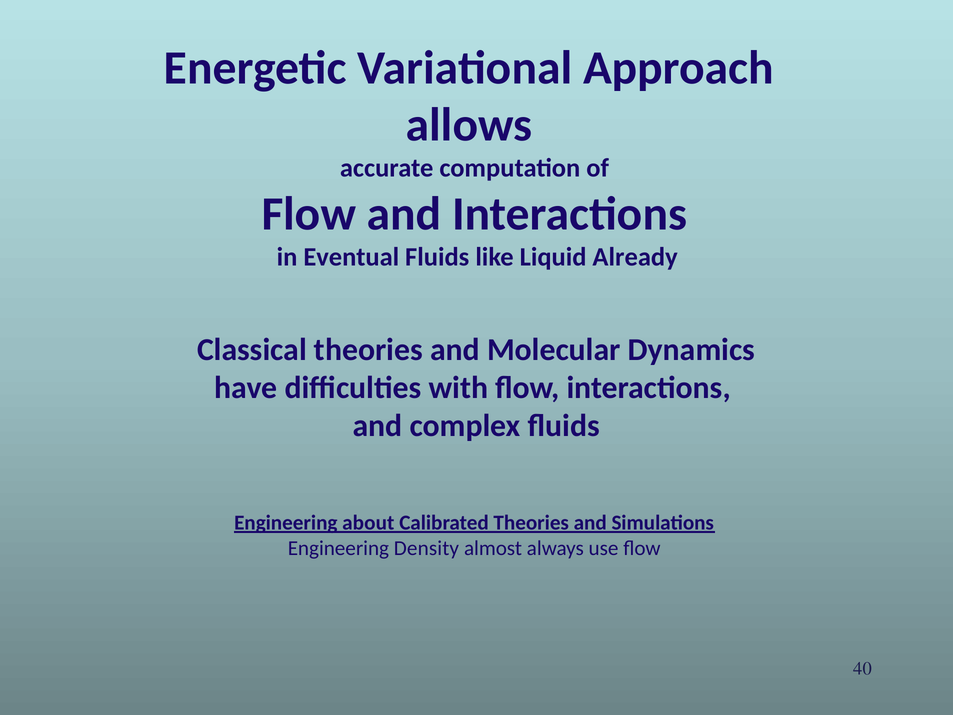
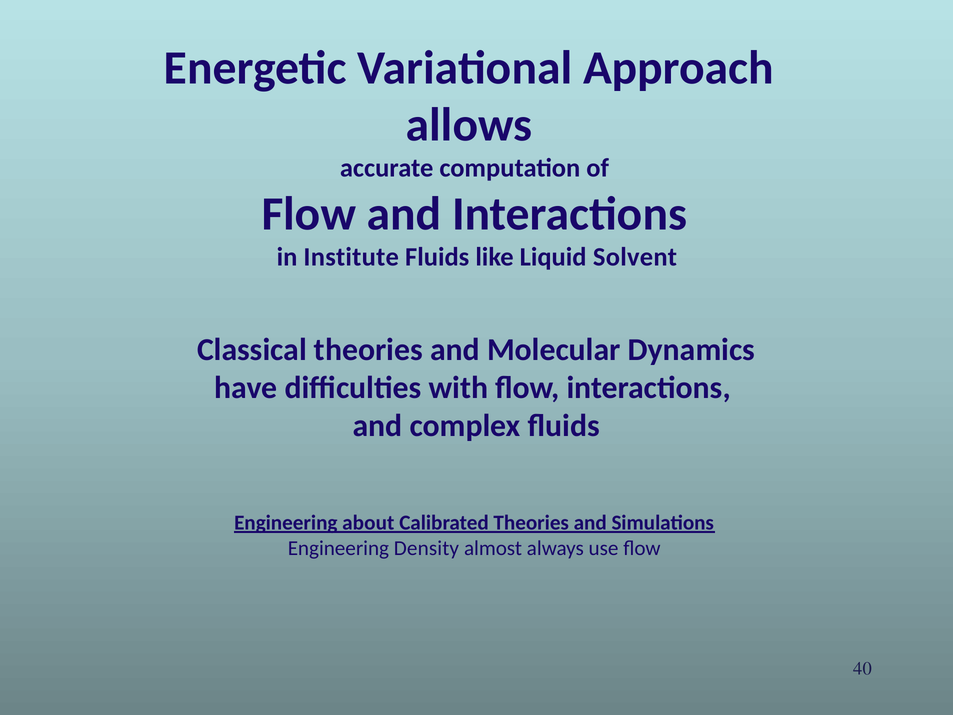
Eventual: Eventual -> Institute
Already: Already -> Solvent
